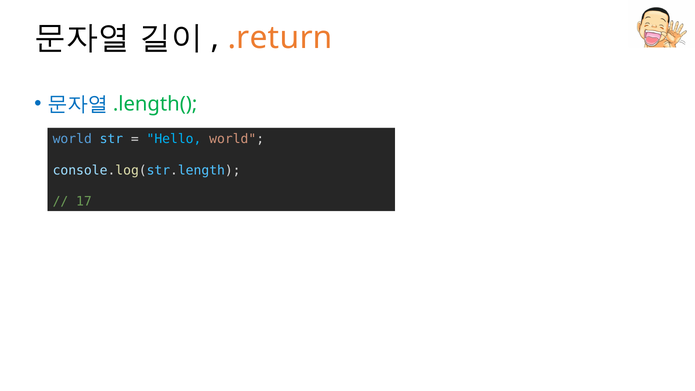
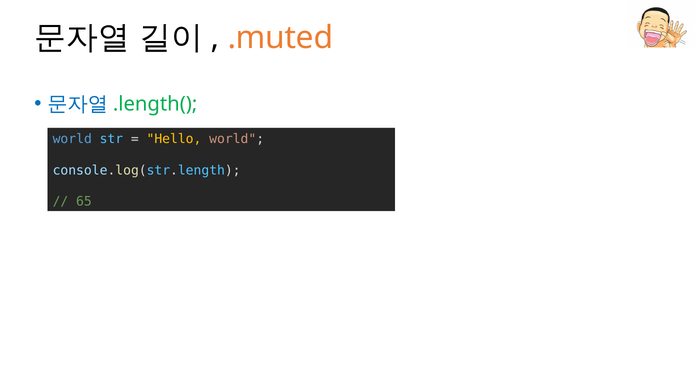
.return: .return -> .muted
Hello colour: light blue -> yellow
17: 17 -> 65
